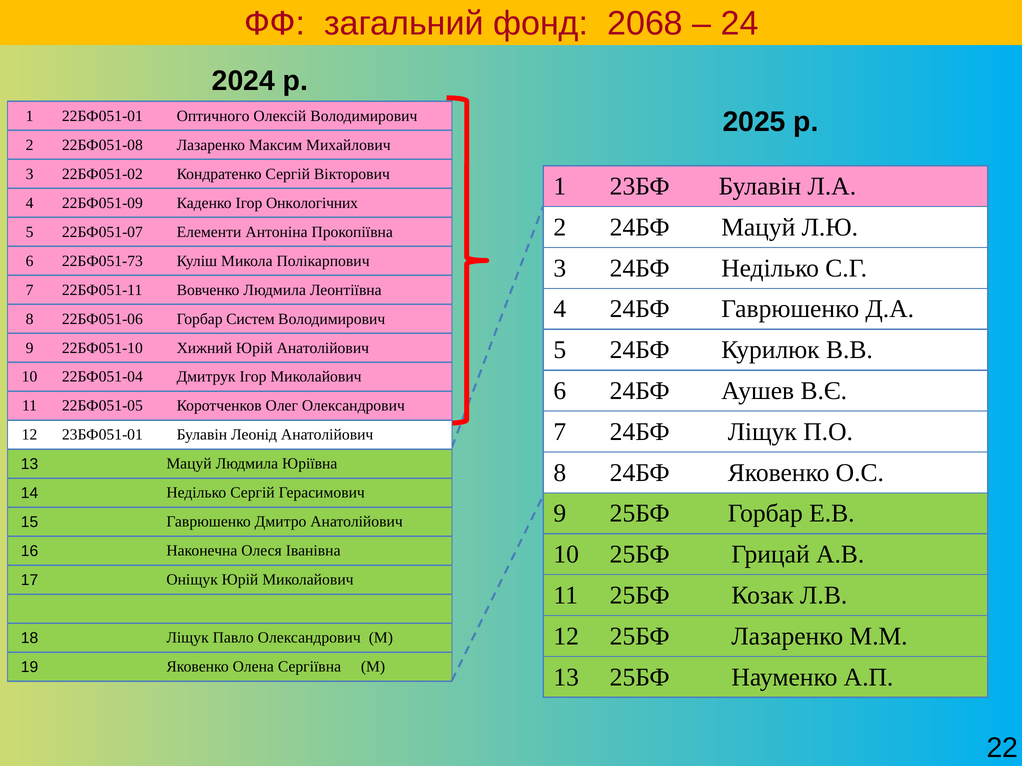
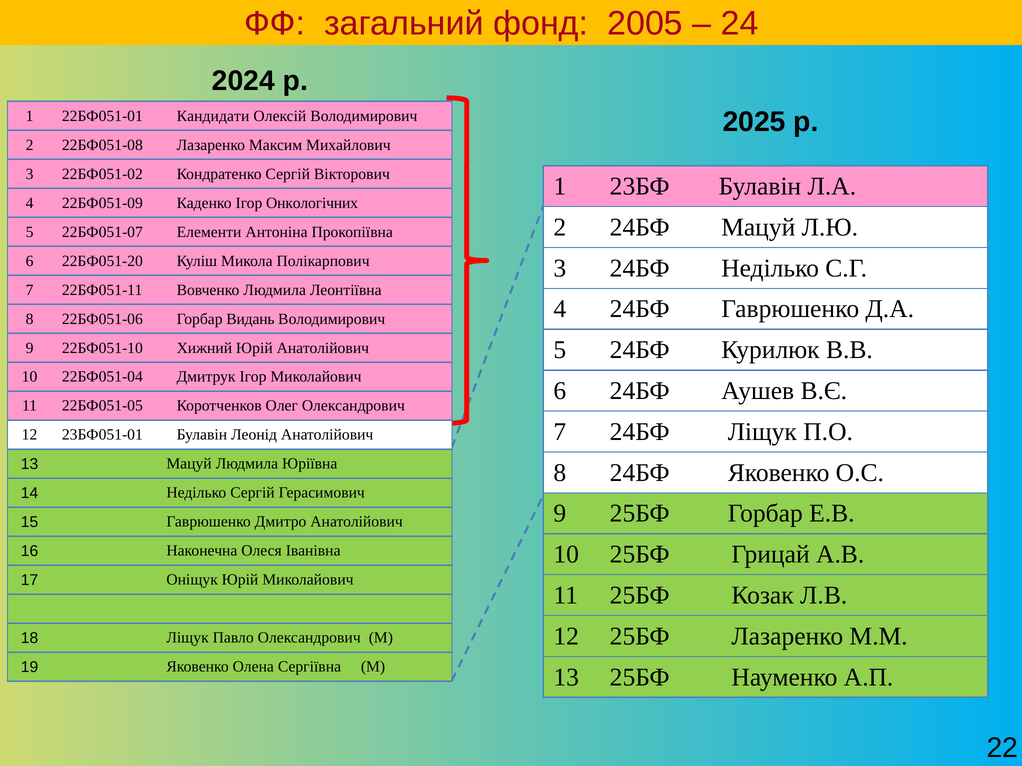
2068: 2068 -> 2005
Оптичного: Оптичного -> Кандидати
22БФ051-73: 22БФ051-73 -> 22БФ051-20
Систем: Систем -> Видань
